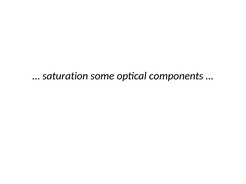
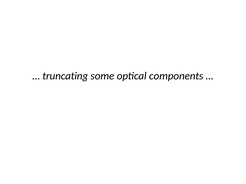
saturation: saturation -> truncating
